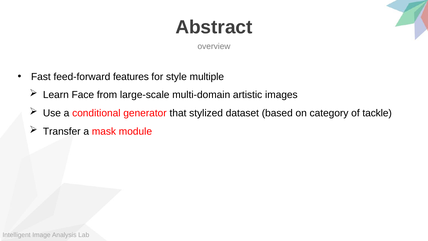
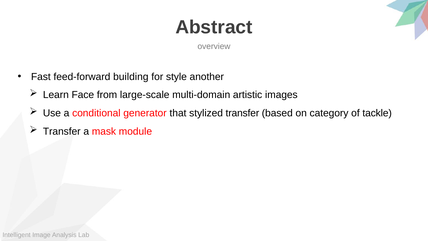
features: features -> building
multiple: multiple -> another
stylized dataset: dataset -> transfer
